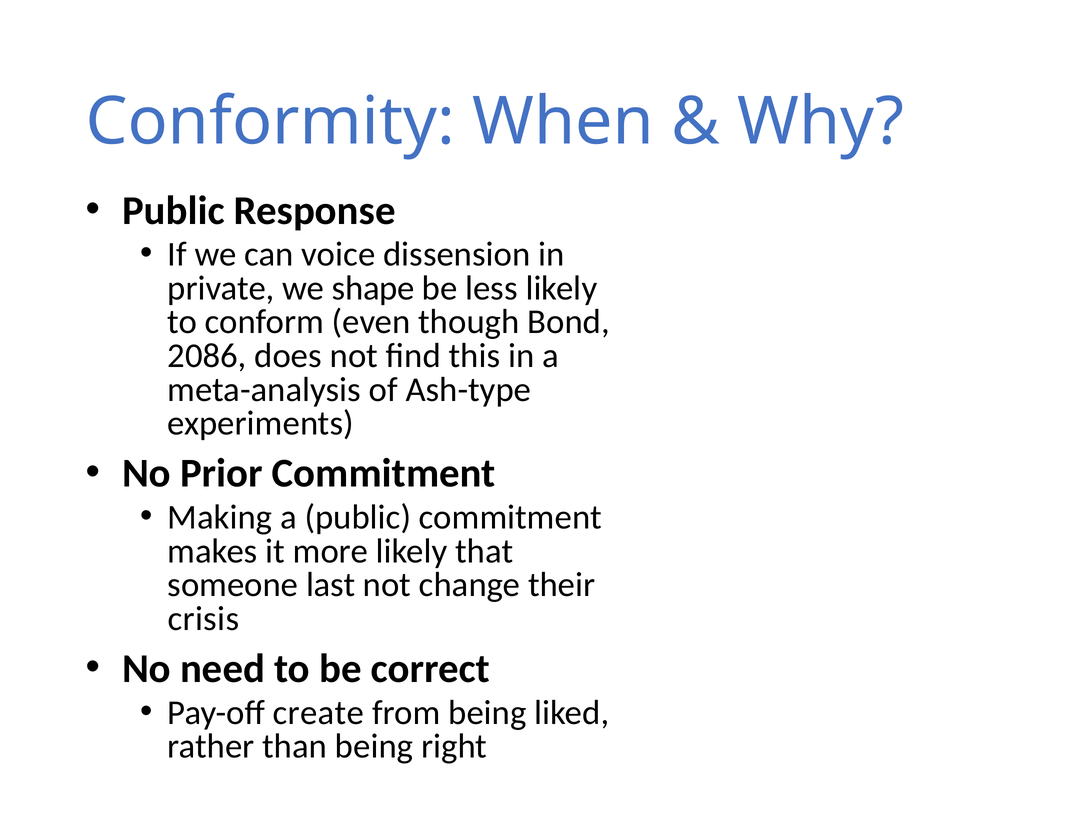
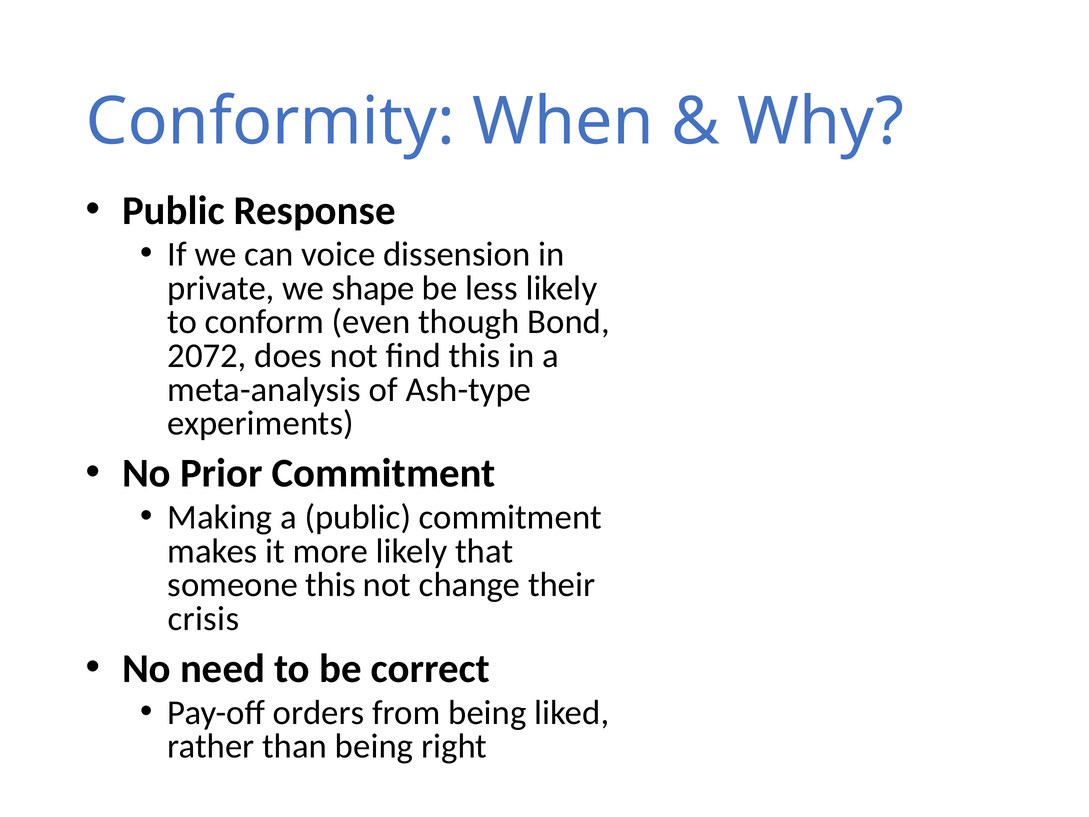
2086: 2086 -> 2072
someone last: last -> this
create: create -> orders
